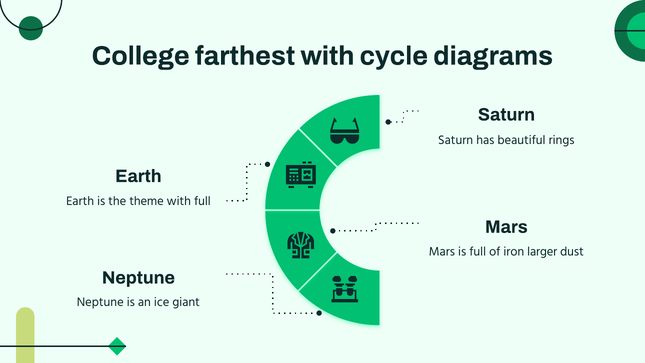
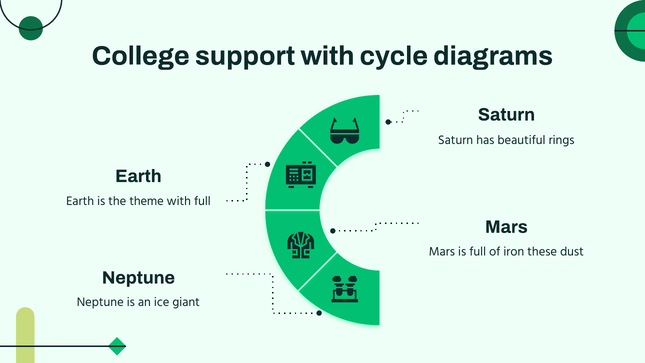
farthest: farthest -> support
larger: larger -> these
